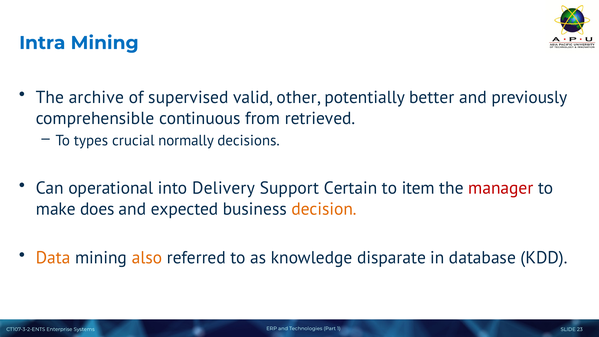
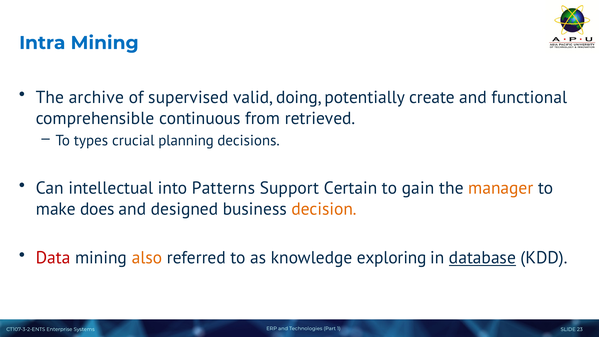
other: other -> doing
better: better -> create
previously: previously -> functional
normally: normally -> planning
operational: operational -> intellectual
Delivery: Delivery -> Patterns
item: item -> gain
manager colour: red -> orange
expected: expected -> designed
Data colour: orange -> red
disparate: disparate -> exploring
database underline: none -> present
